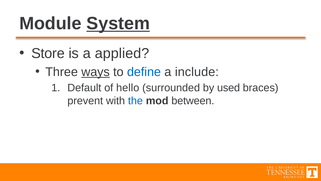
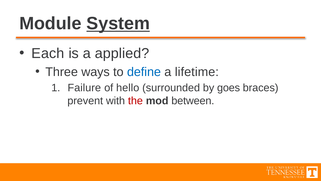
Store: Store -> Each
ways underline: present -> none
include: include -> lifetime
Default: Default -> Failure
used: used -> goes
the colour: blue -> red
